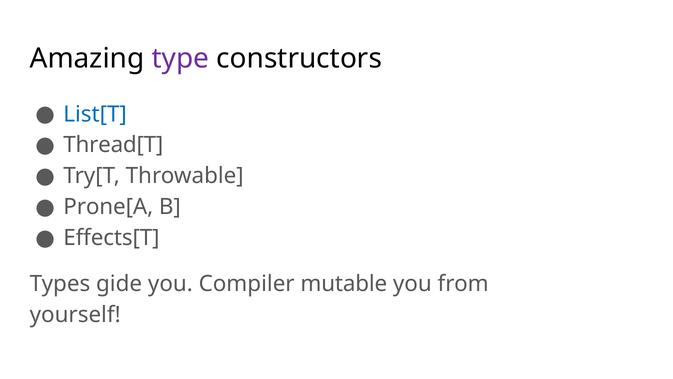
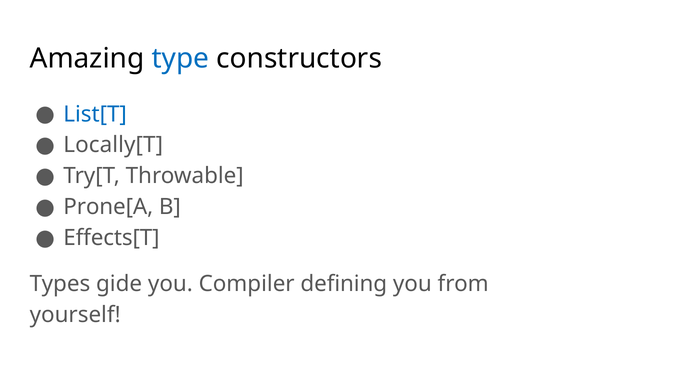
type colour: purple -> blue
Thread[T: Thread[T -> Locally[T
mutable: mutable -> defining
